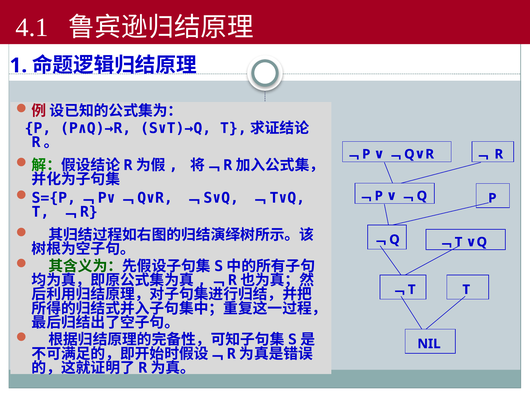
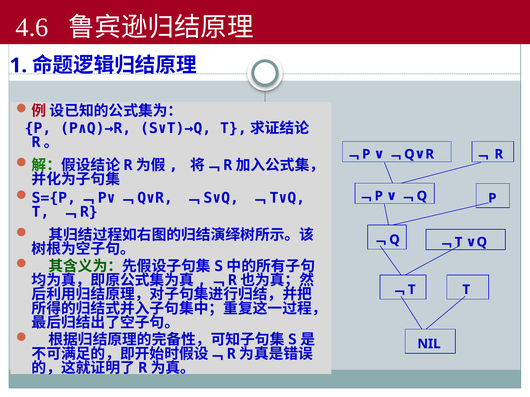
4.1: 4.1 -> 4.6
